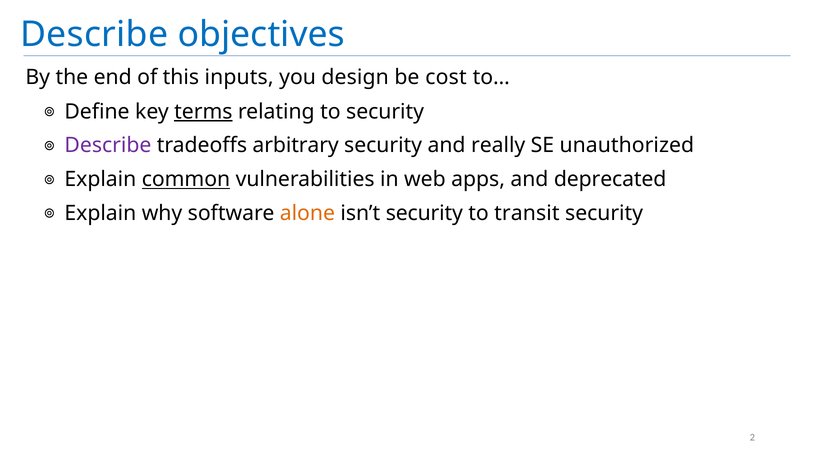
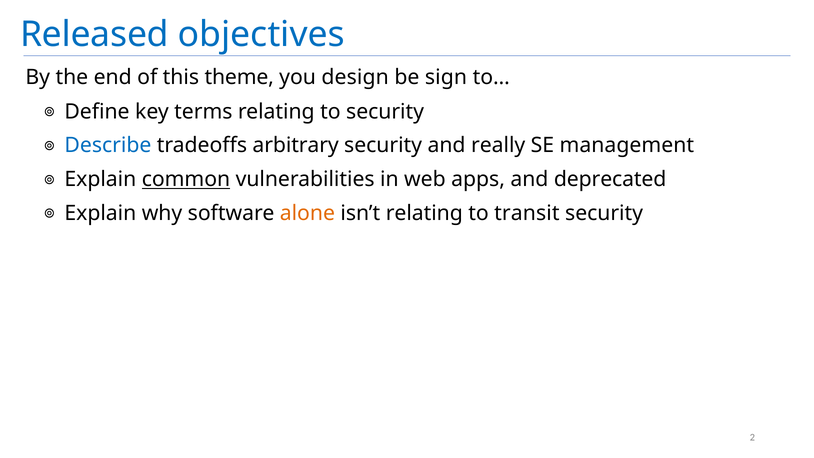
Describe at (94, 35): Describe -> Released
inputs: inputs -> theme
cost: cost -> sign
terms underline: present -> none
Describe at (108, 145) colour: purple -> blue
unauthorized: unauthorized -> management
isn’t security: security -> relating
